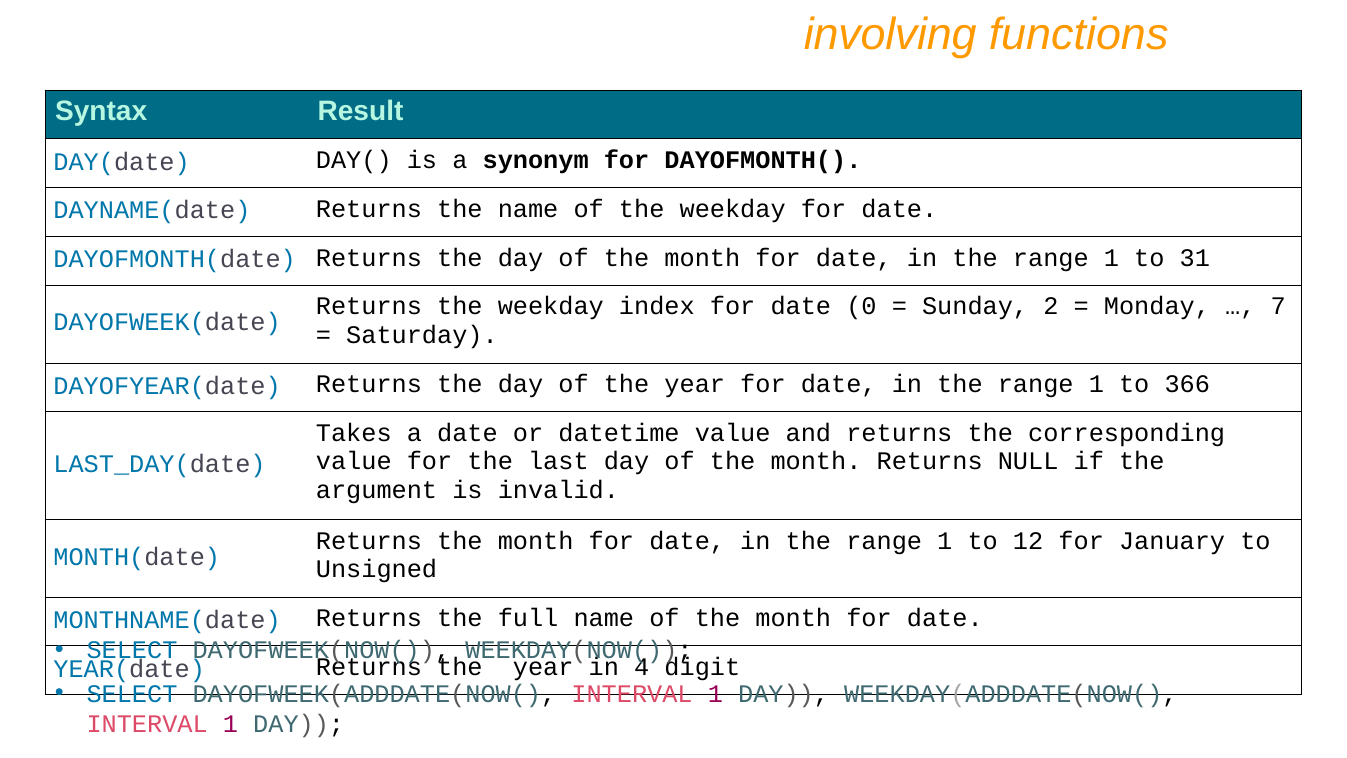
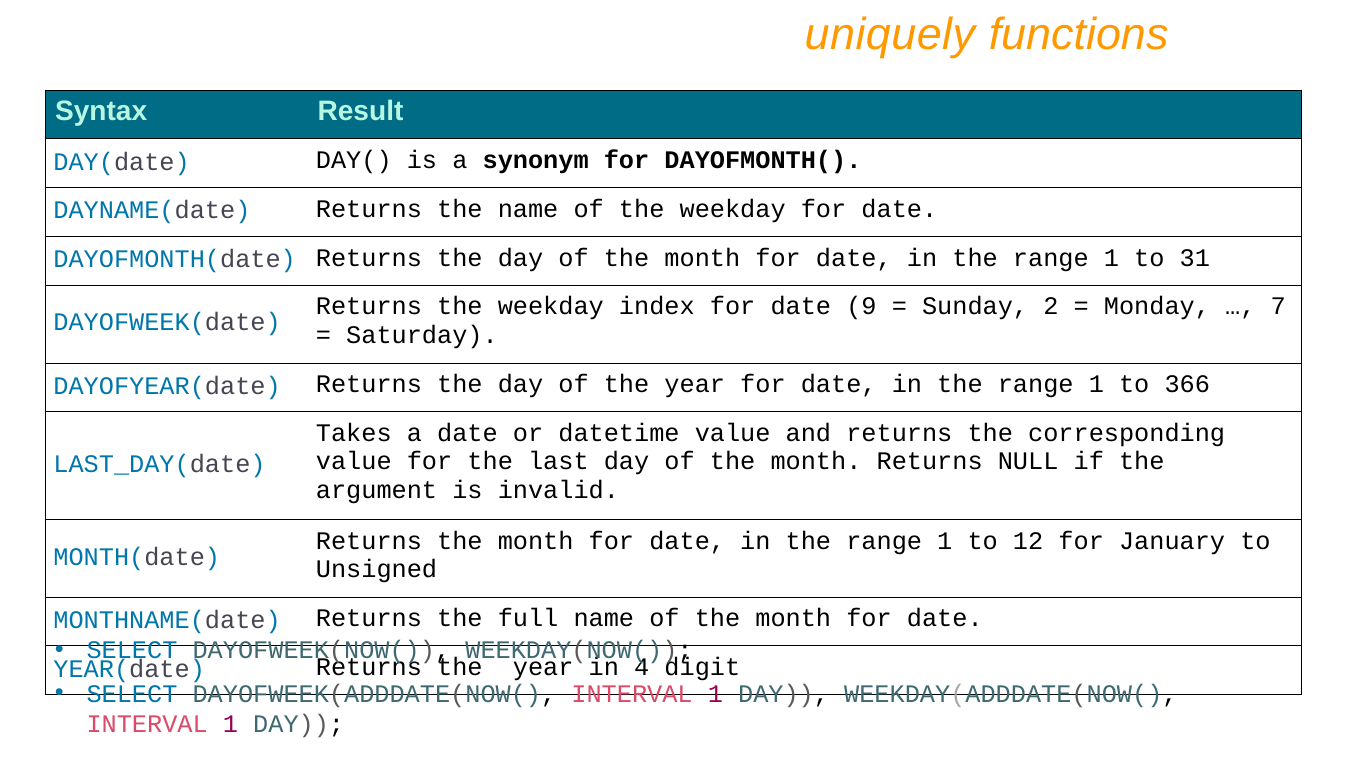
involving: involving -> uniquely
0: 0 -> 9
